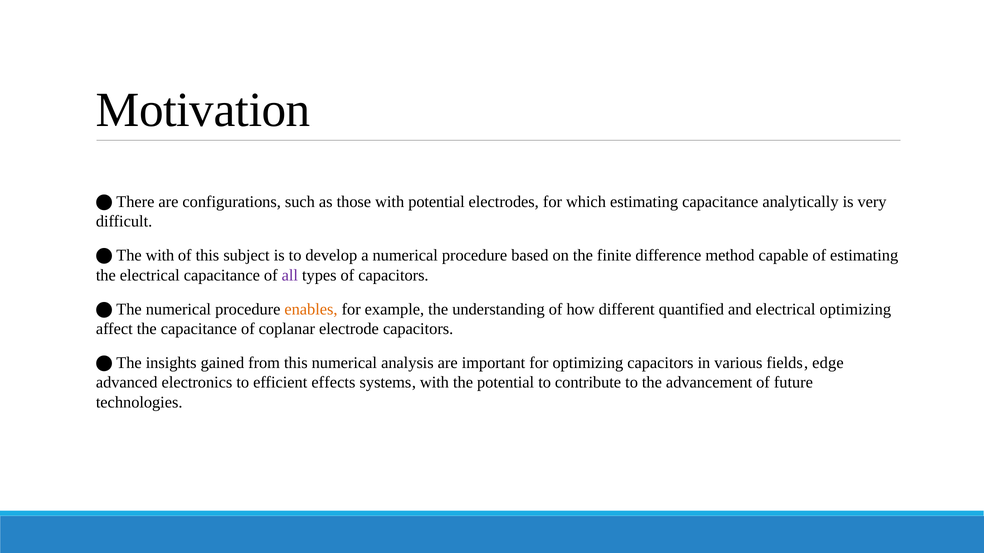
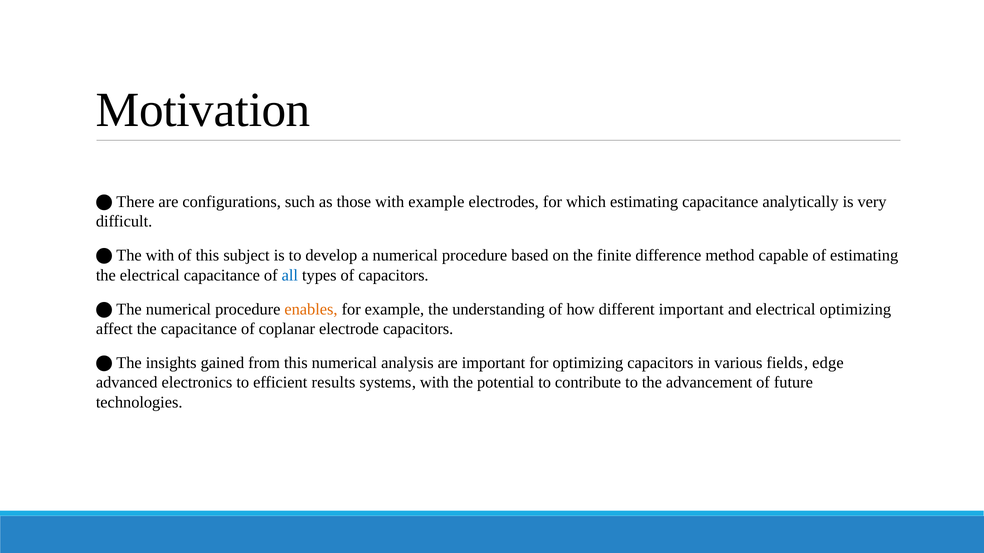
with potential: potential -> example
all colour: purple -> blue
different quantified: quantified -> important
effects: effects -> results
